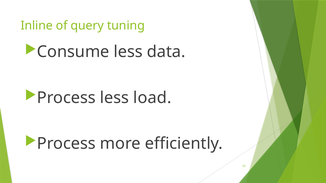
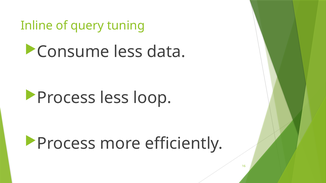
load: load -> loop
